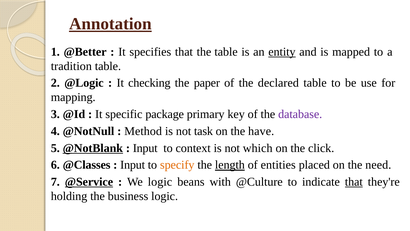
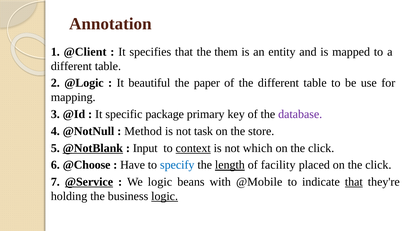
Annotation underline: present -> none
@Better: @Better -> @Client
the table: table -> them
entity underline: present -> none
tradition at (71, 66): tradition -> different
checking: checking -> beautiful
the declared: declared -> different
have: have -> store
context underline: none -> present
@Classes: @Classes -> @Choose
Input at (133, 165): Input -> Have
specify colour: orange -> blue
entities: entities -> facility
placed on the need: need -> click
@Culture: @Culture -> @Mobile
logic at (165, 196) underline: none -> present
